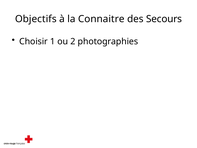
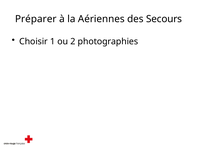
Objectifs: Objectifs -> Préparer
Connaitre: Connaitre -> Aériennes
